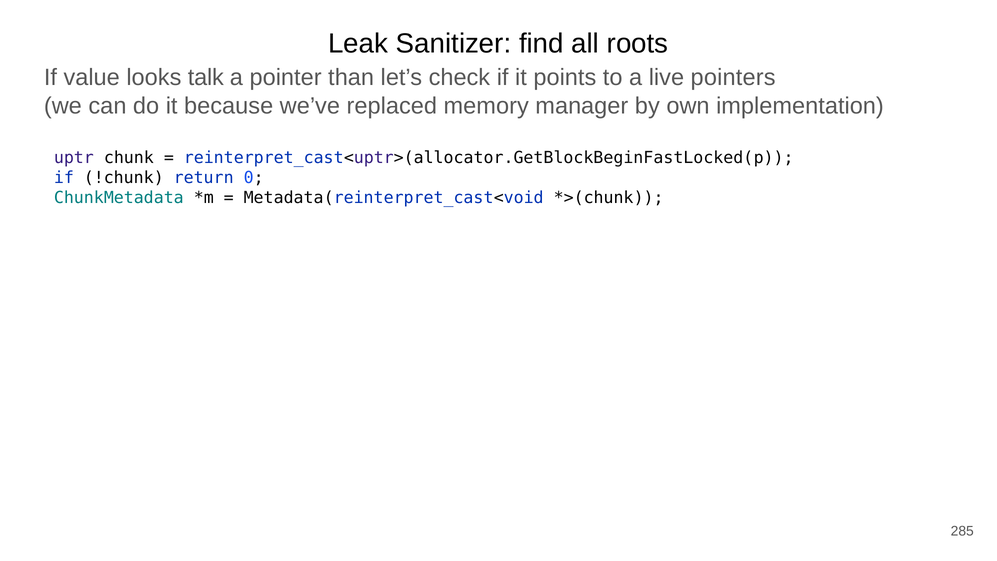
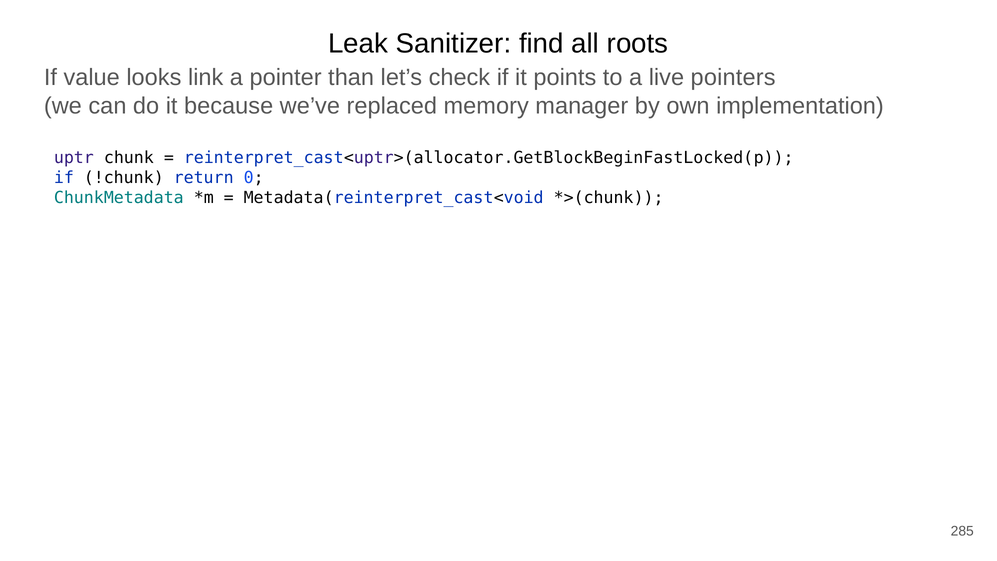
talk: talk -> link
